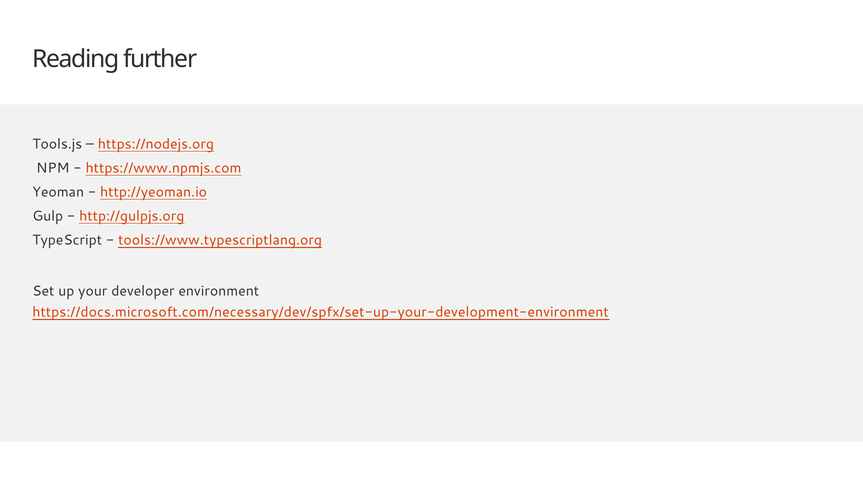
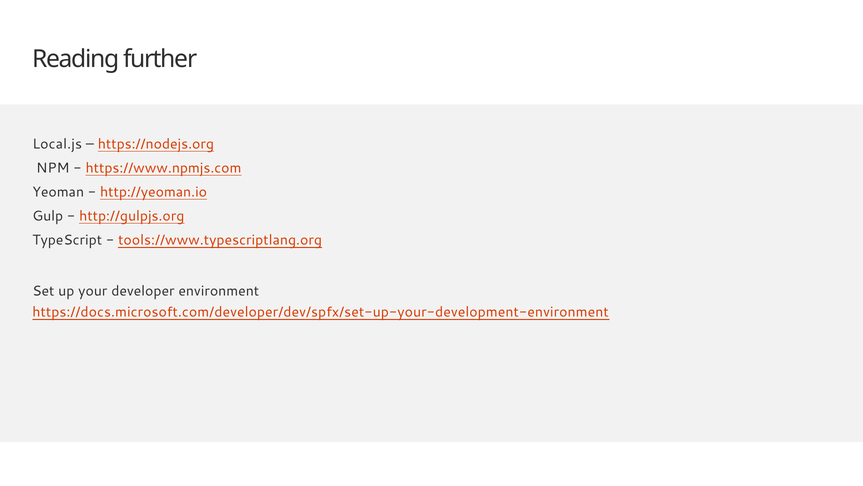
Tools.js: Tools.js -> Local.js
https://docs.microsoft.com/necessary/dev/spfx/set-up-your-development-environment: https://docs.microsoft.com/necessary/dev/spfx/set-up-your-development-environment -> https://docs.microsoft.com/developer/dev/spfx/set-up-your-development-environment
